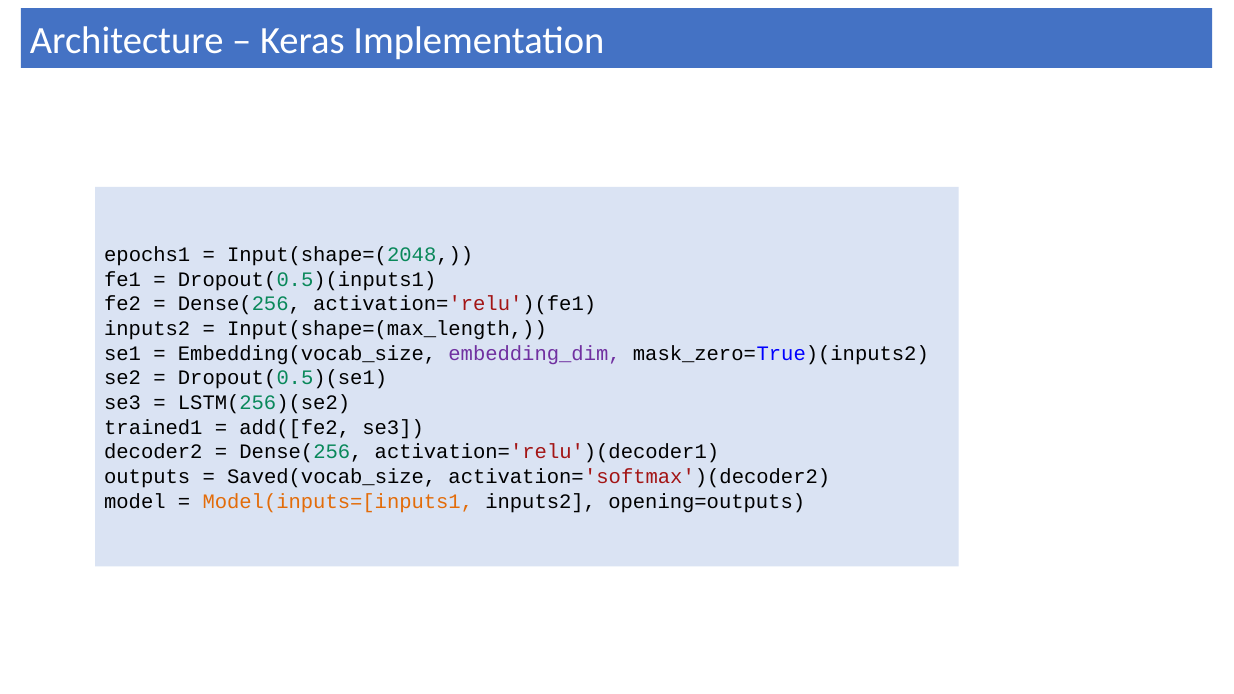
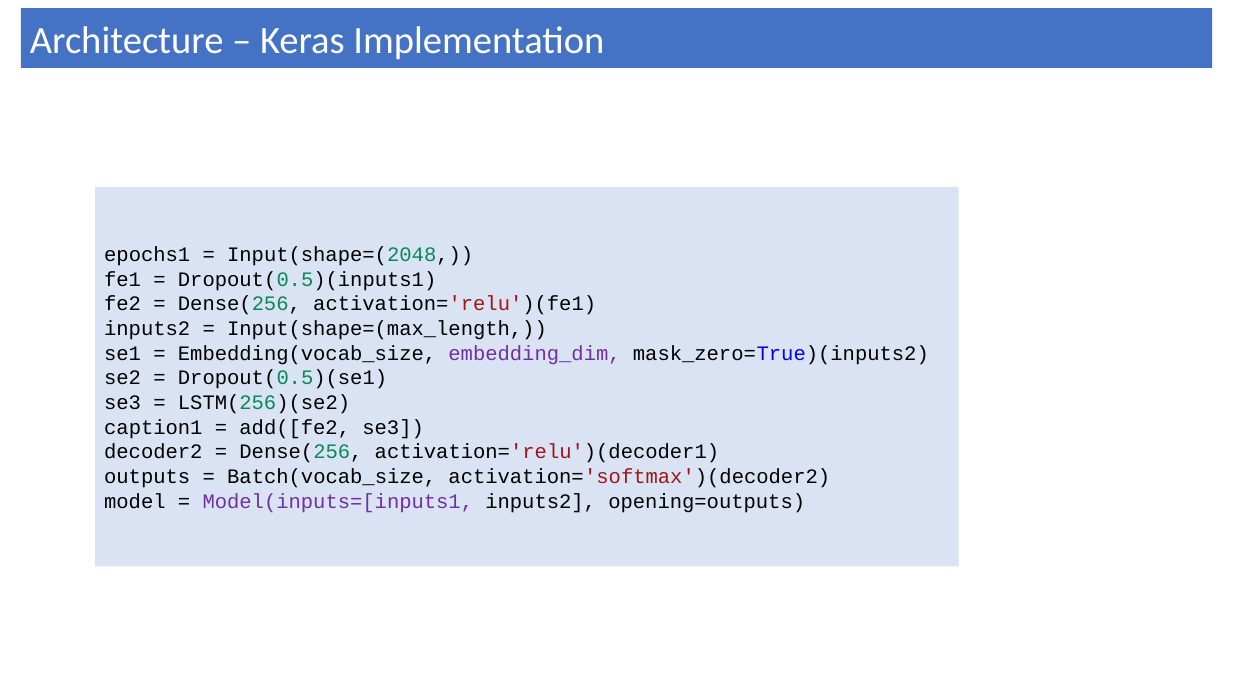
trained1: trained1 -> caption1
Saved(vocab_size: Saved(vocab_size -> Batch(vocab_size
Model(inputs=[inputs1 colour: orange -> purple
